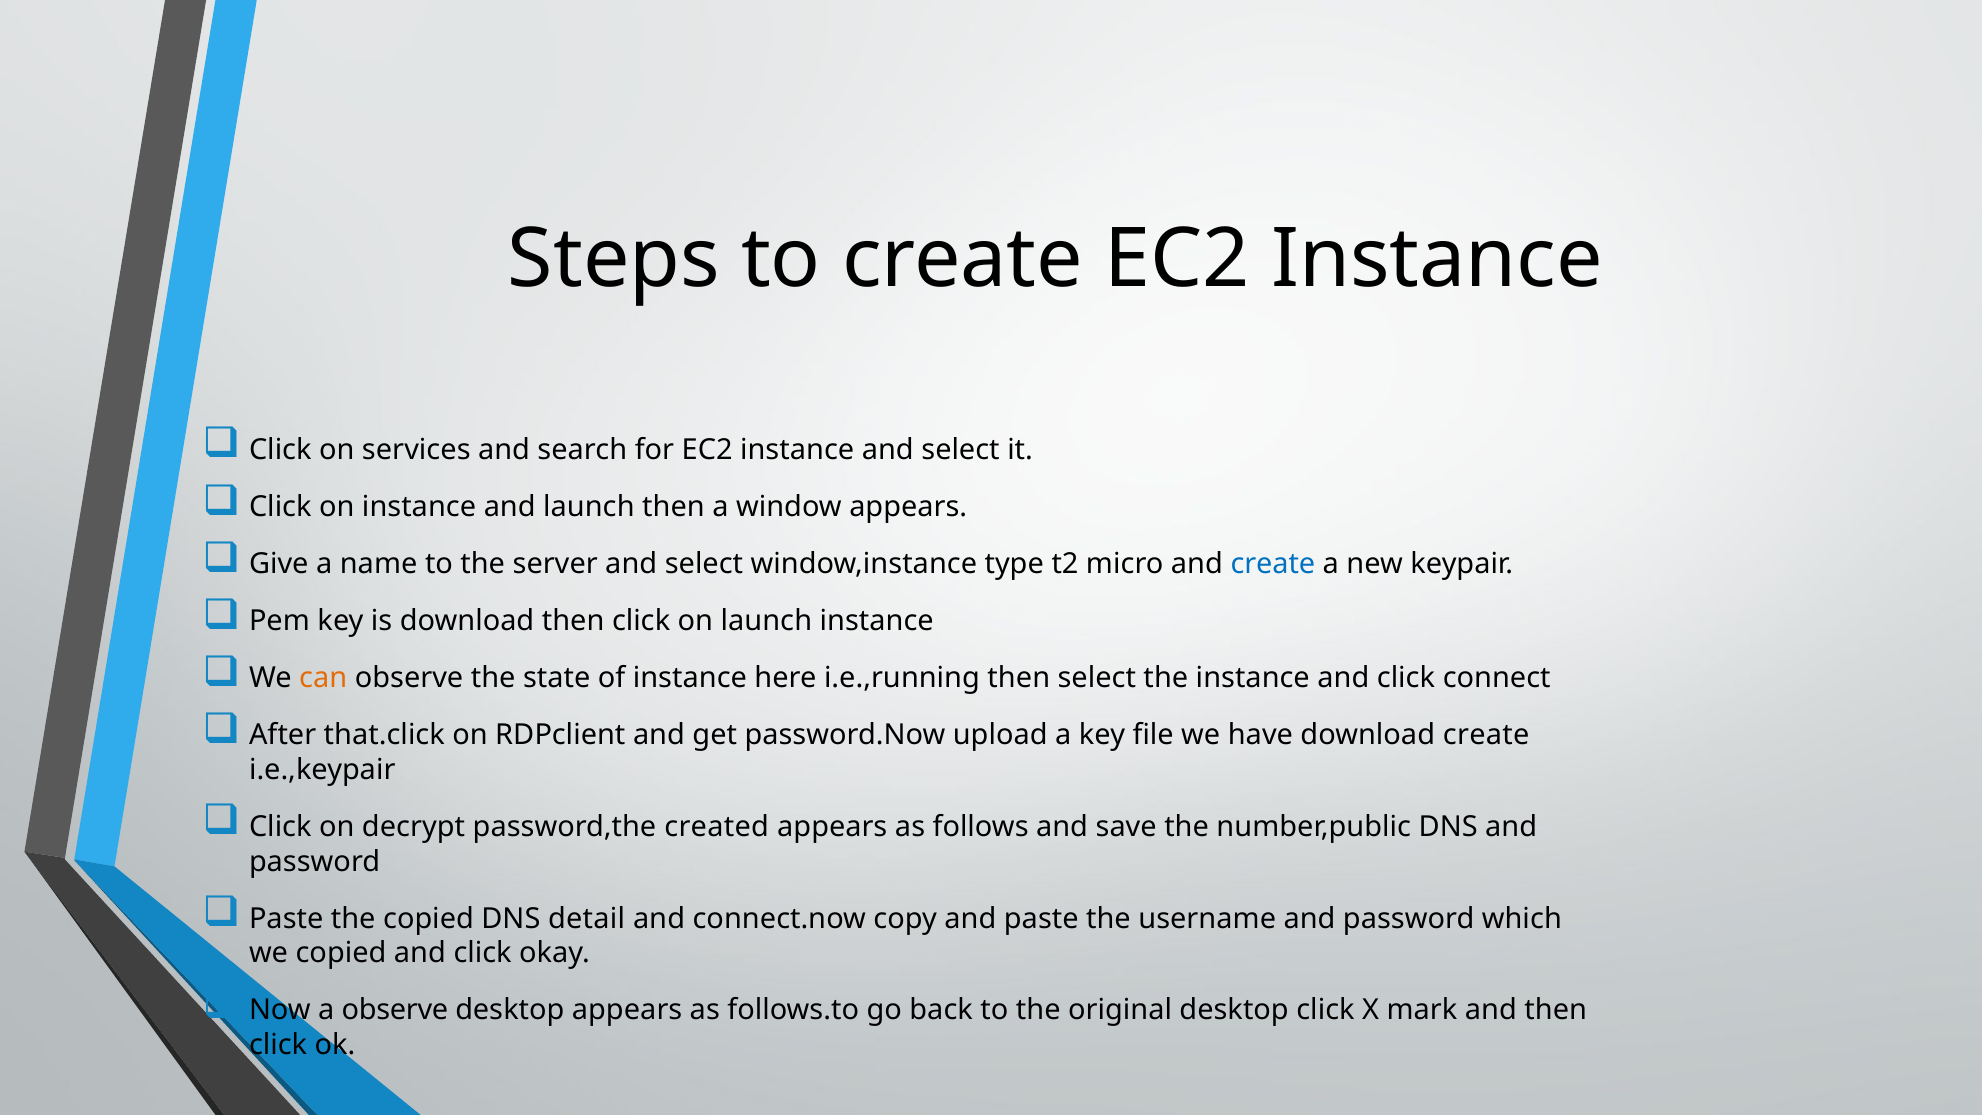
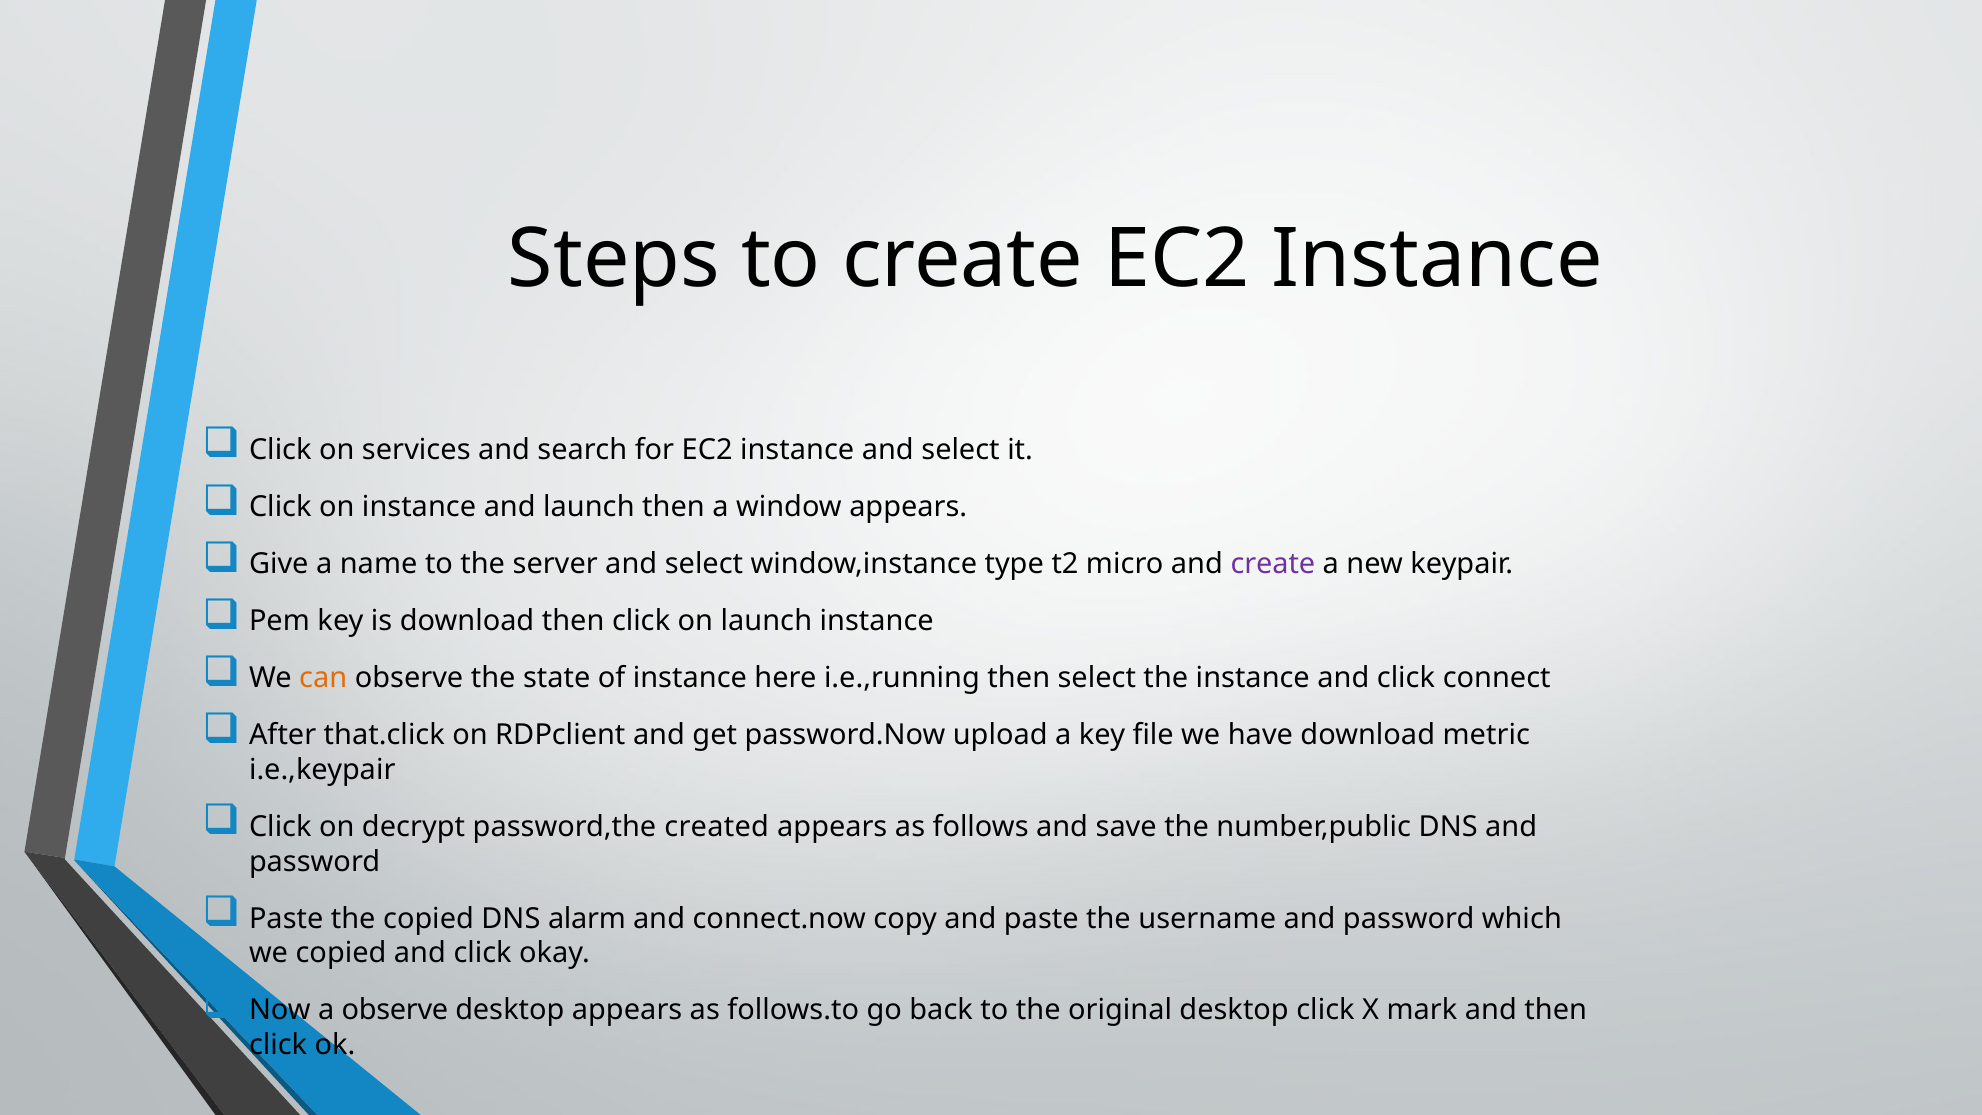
create at (1273, 564) colour: blue -> purple
download create: create -> metric
detail: detail -> alarm
